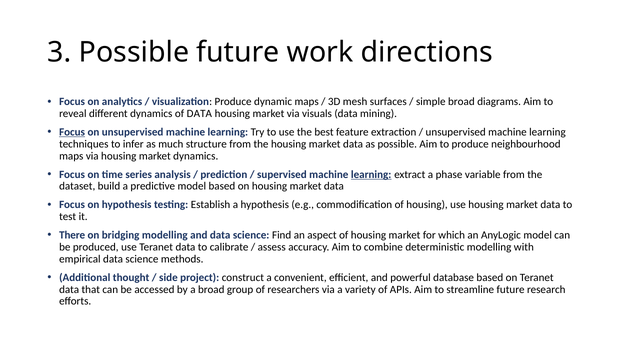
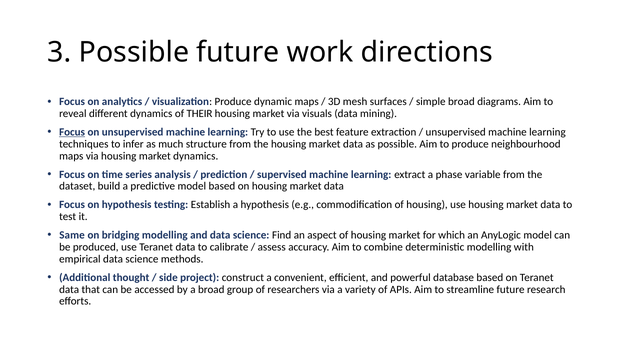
of DATA: DATA -> THEIR
learning at (371, 174) underline: present -> none
There: There -> Same
